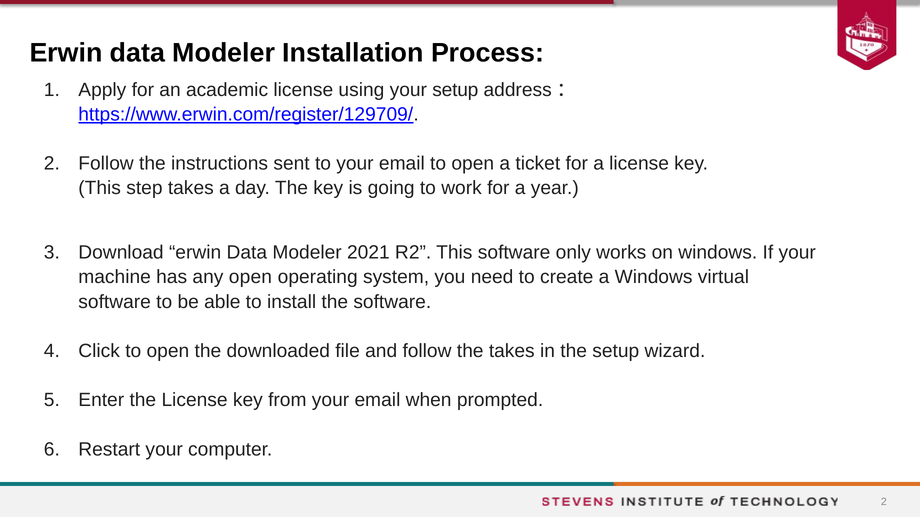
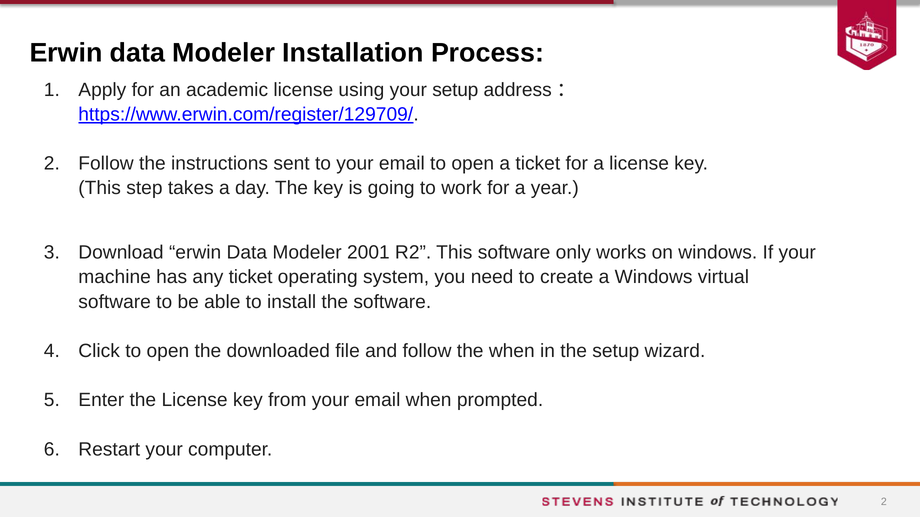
2021: 2021 -> 2001
any open: open -> ticket
the takes: takes -> when
